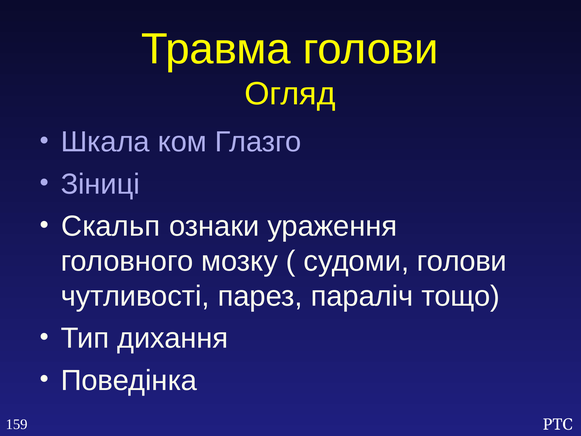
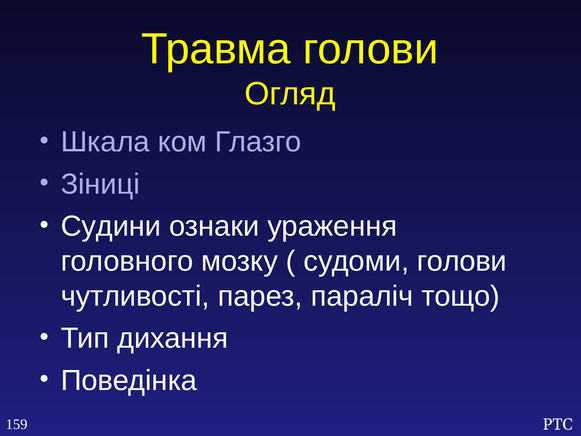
Скальп: Скальп -> Судини
